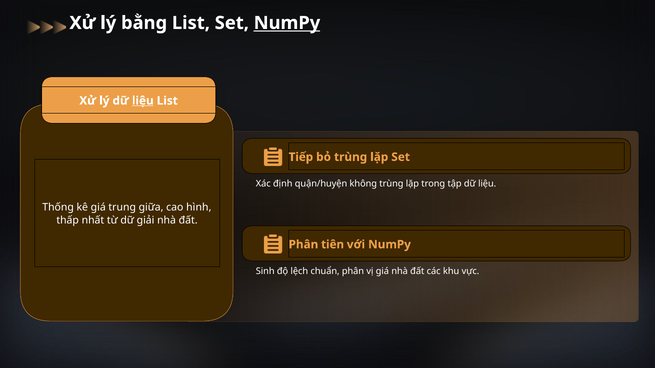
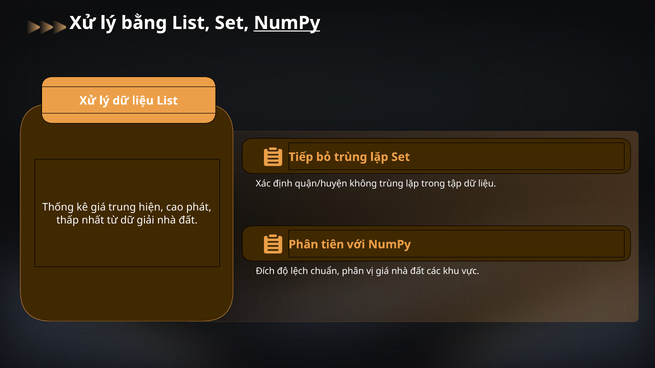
liệu at (143, 101) underline: present -> none
giữa: giữa -> hiện
hình: hình -> phát
Sinh: Sinh -> Đích
